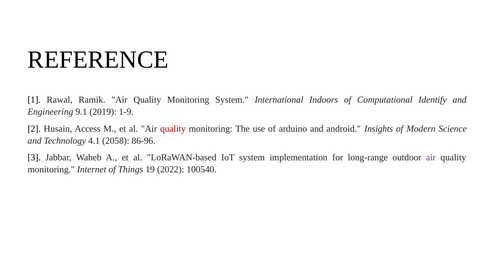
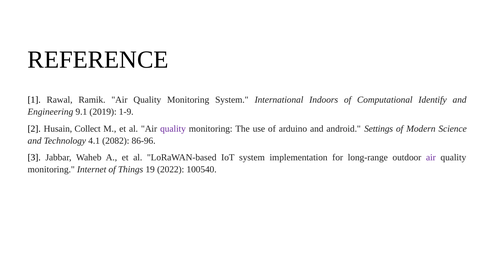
Access: Access -> Collect
quality at (173, 129) colour: red -> purple
Insights: Insights -> Settings
2058: 2058 -> 2082
